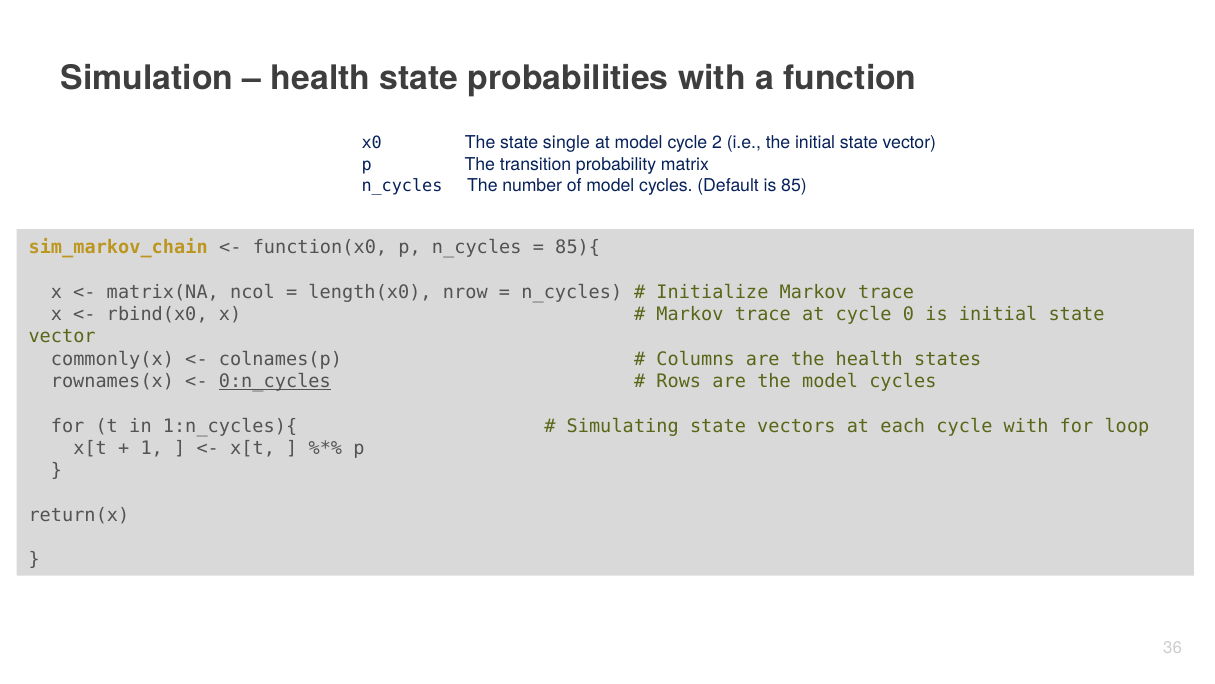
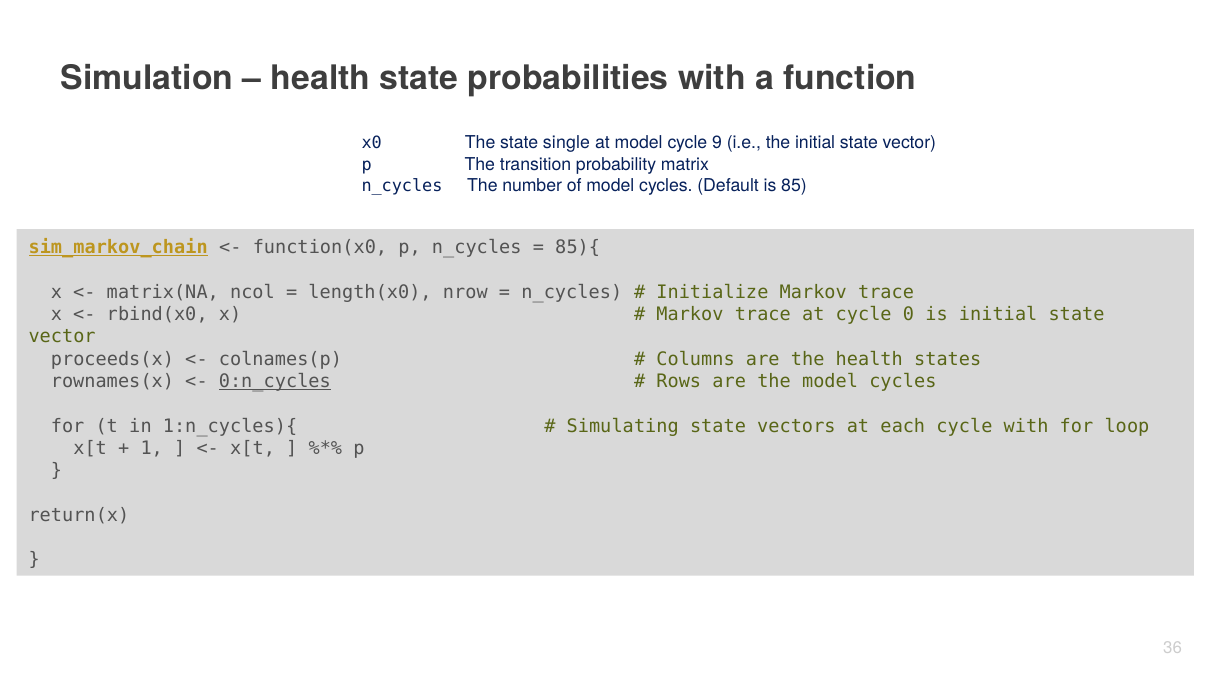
2: 2 -> 9
sim_markov_chain underline: none -> present
commonly(x: commonly(x -> proceeds(x
